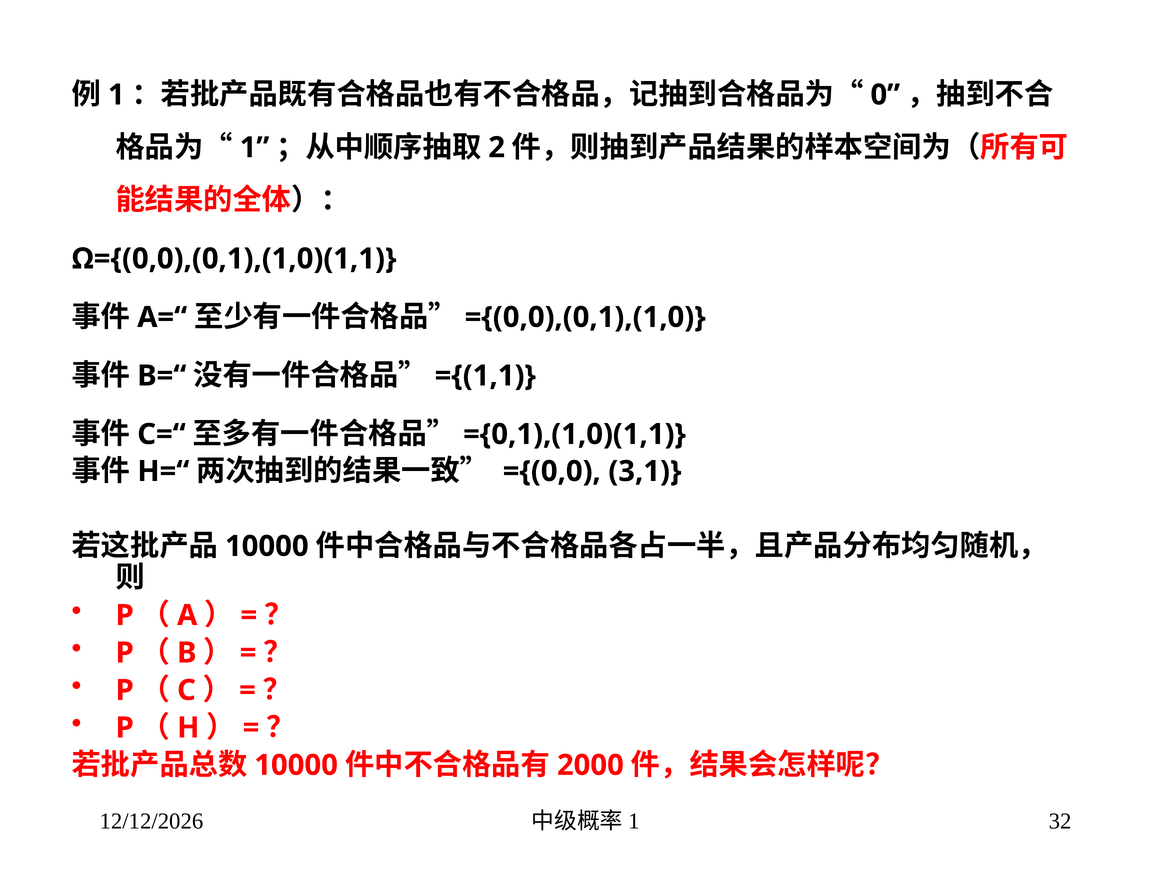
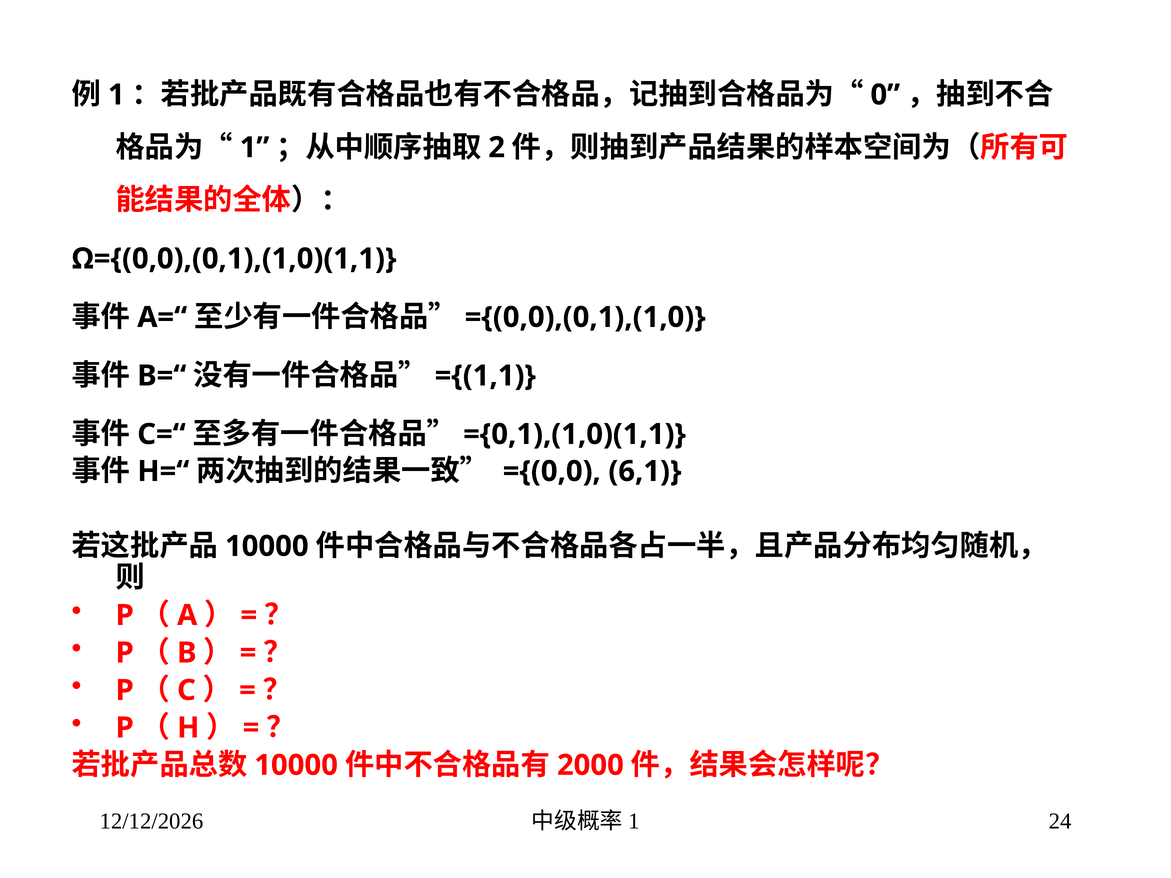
3,1: 3,1 -> 6,1
32: 32 -> 24
